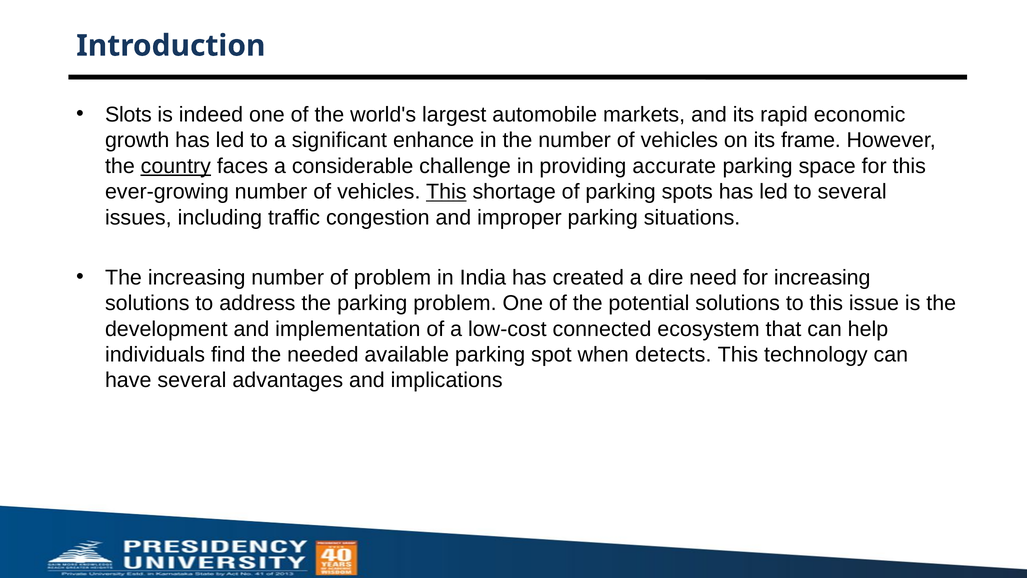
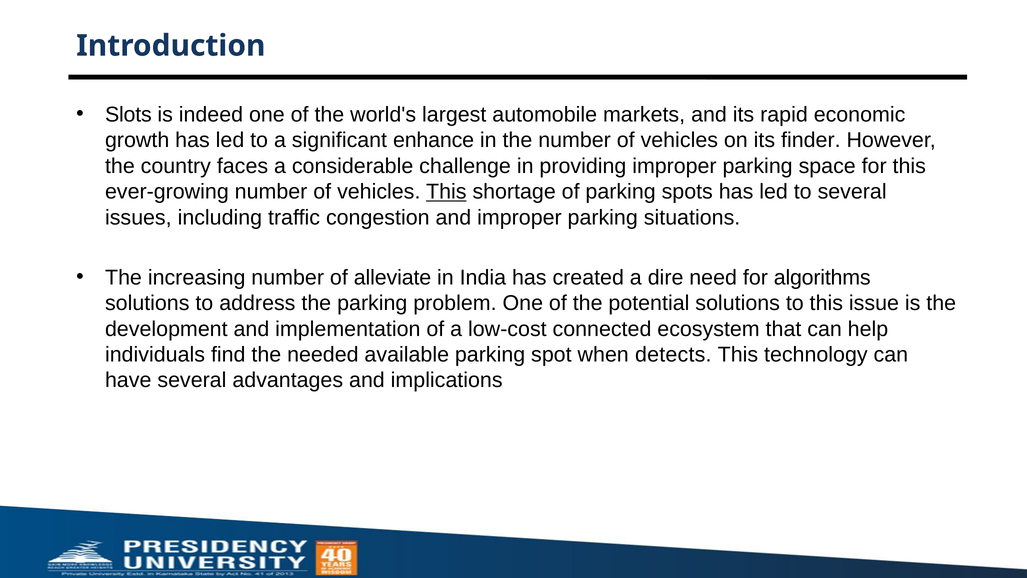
frame: frame -> finder
country underline: present -> none
providing accurate: accurate -> improper
of problem: problem -> alleviate
for increasing: increasing -> algorithms
